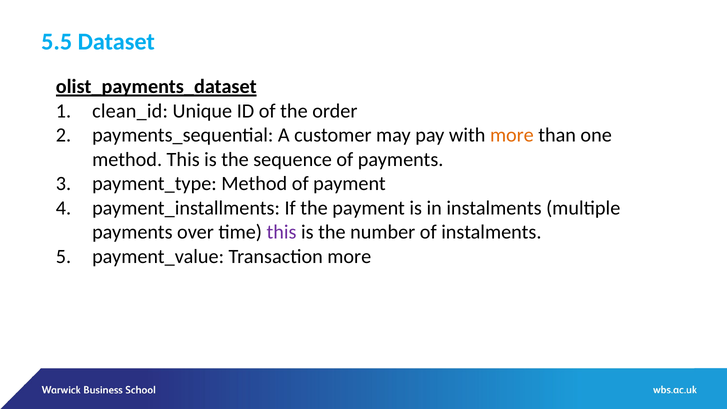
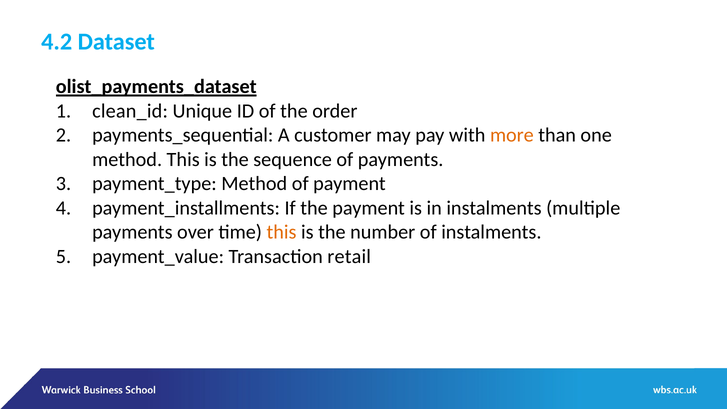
5.5: 5.5 -> 4.2
this at (282, 232) colour: purple -> orange
Transaction more: more -> retail
